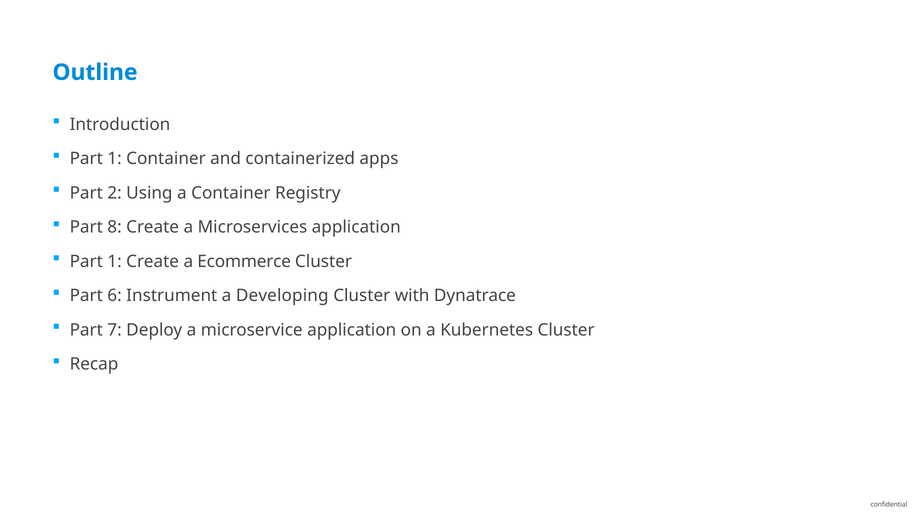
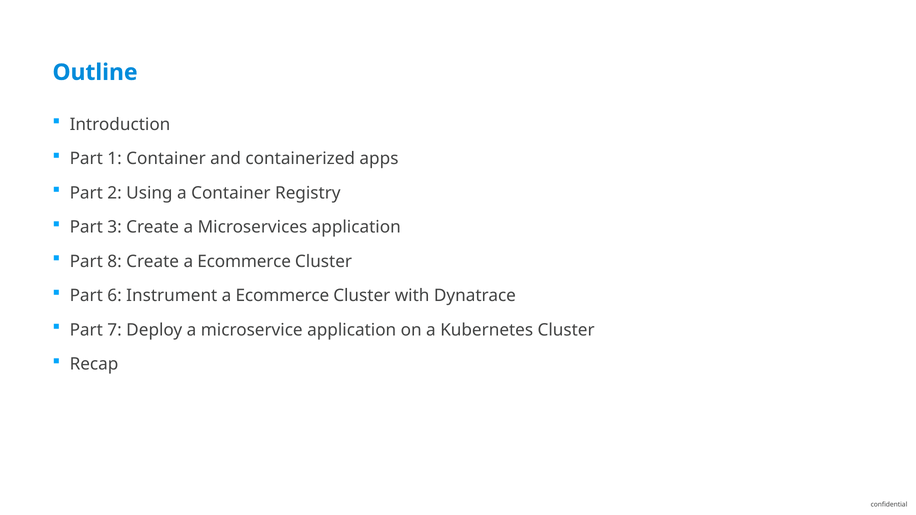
8: 8 -> 3
1 at (115, 262): 1 -> 8
Instrument a Developing: Developing -> Ecommerce
